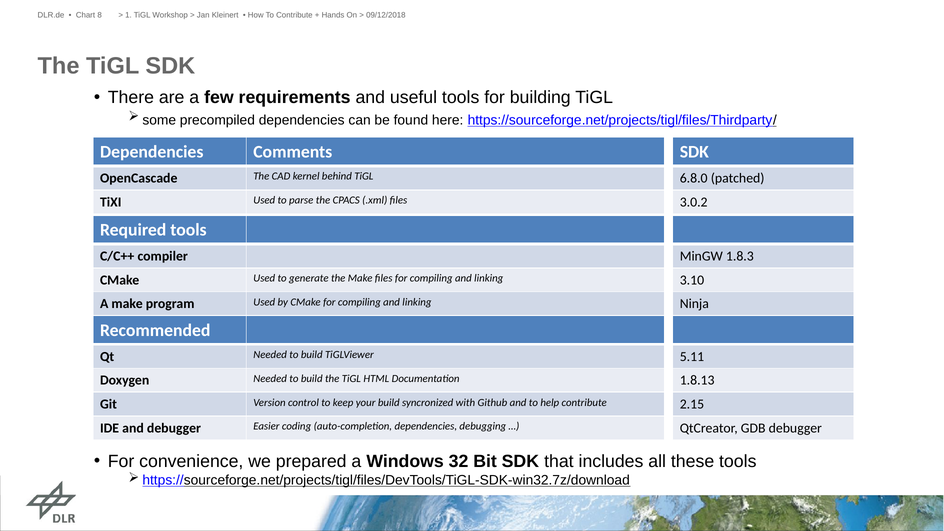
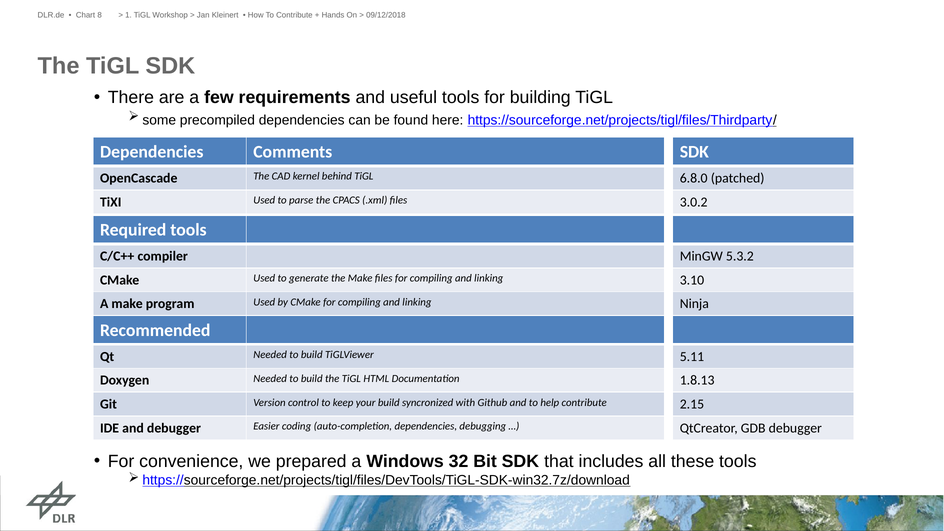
1.8.3: 1.8.3 -> 5.3.2
